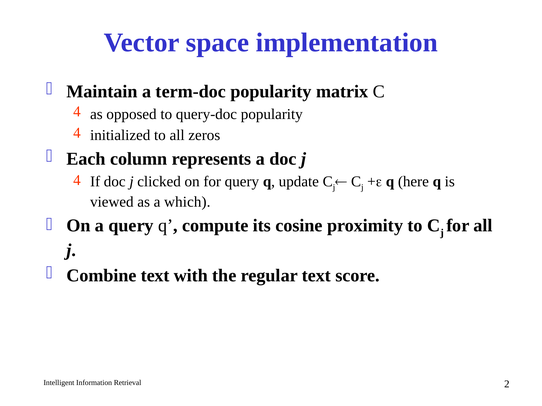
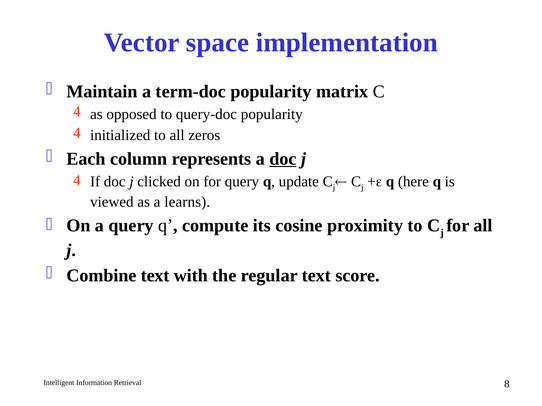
doc at (283, 159) underline: none -> present
which: which -> learns
2: 2 -> 8
